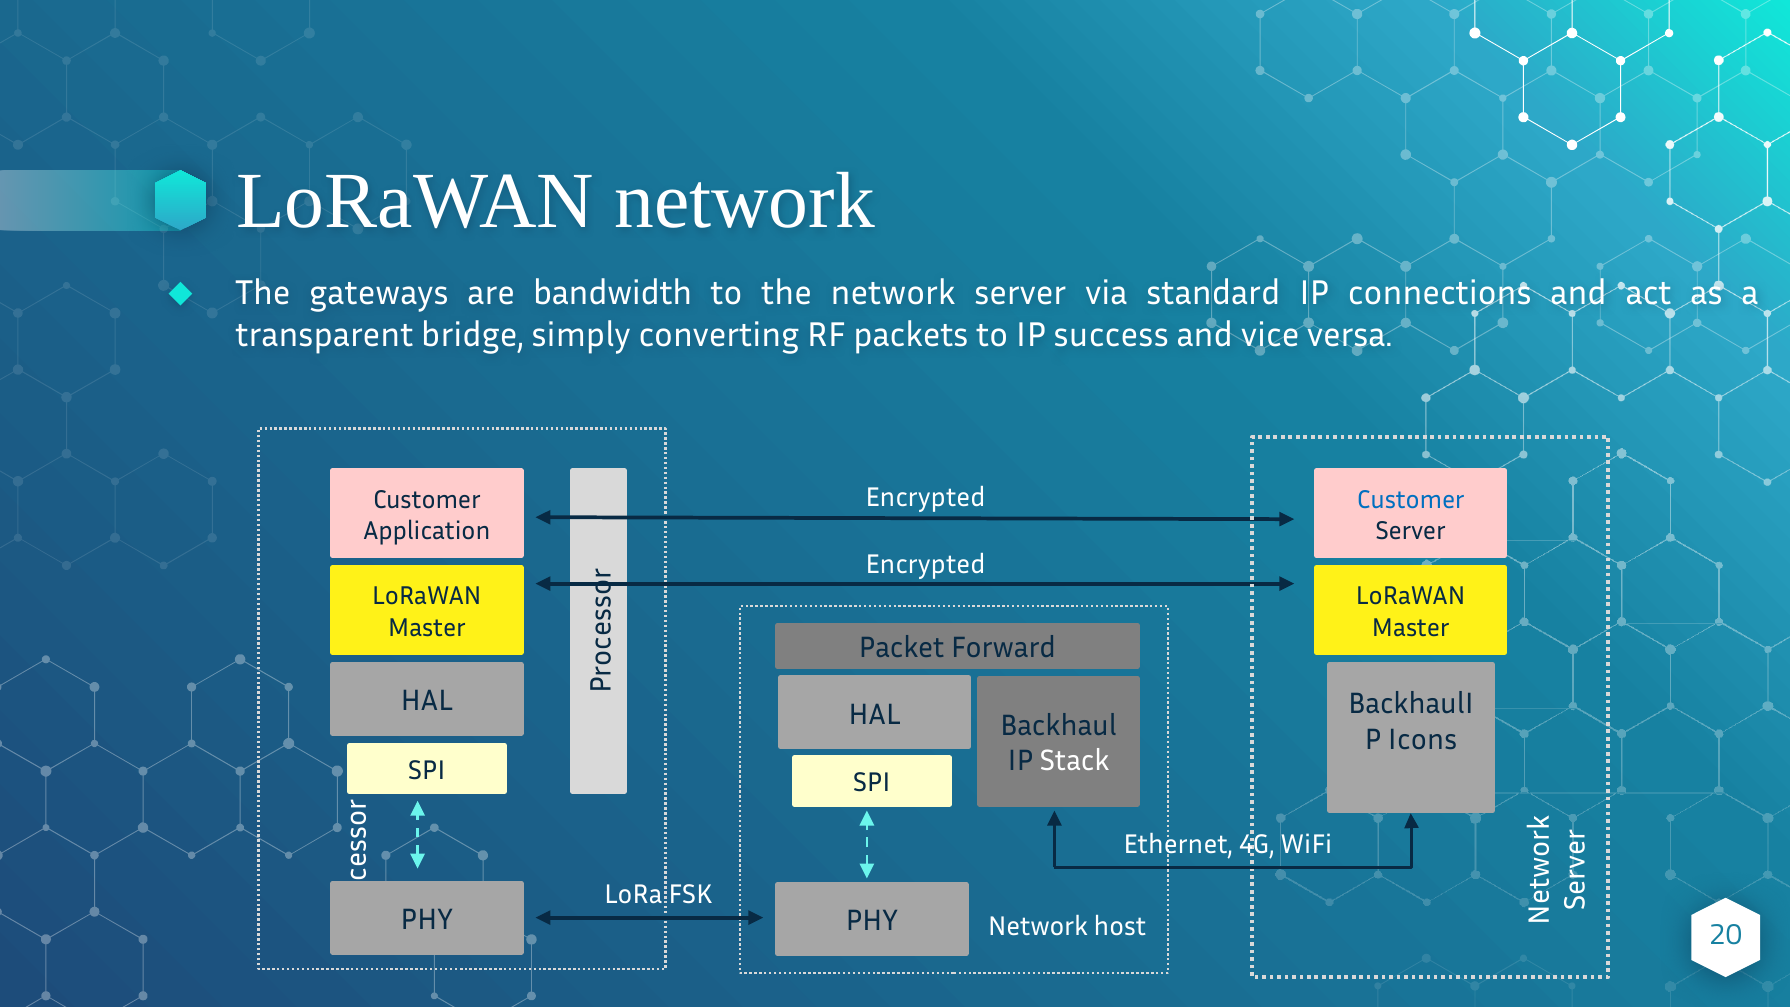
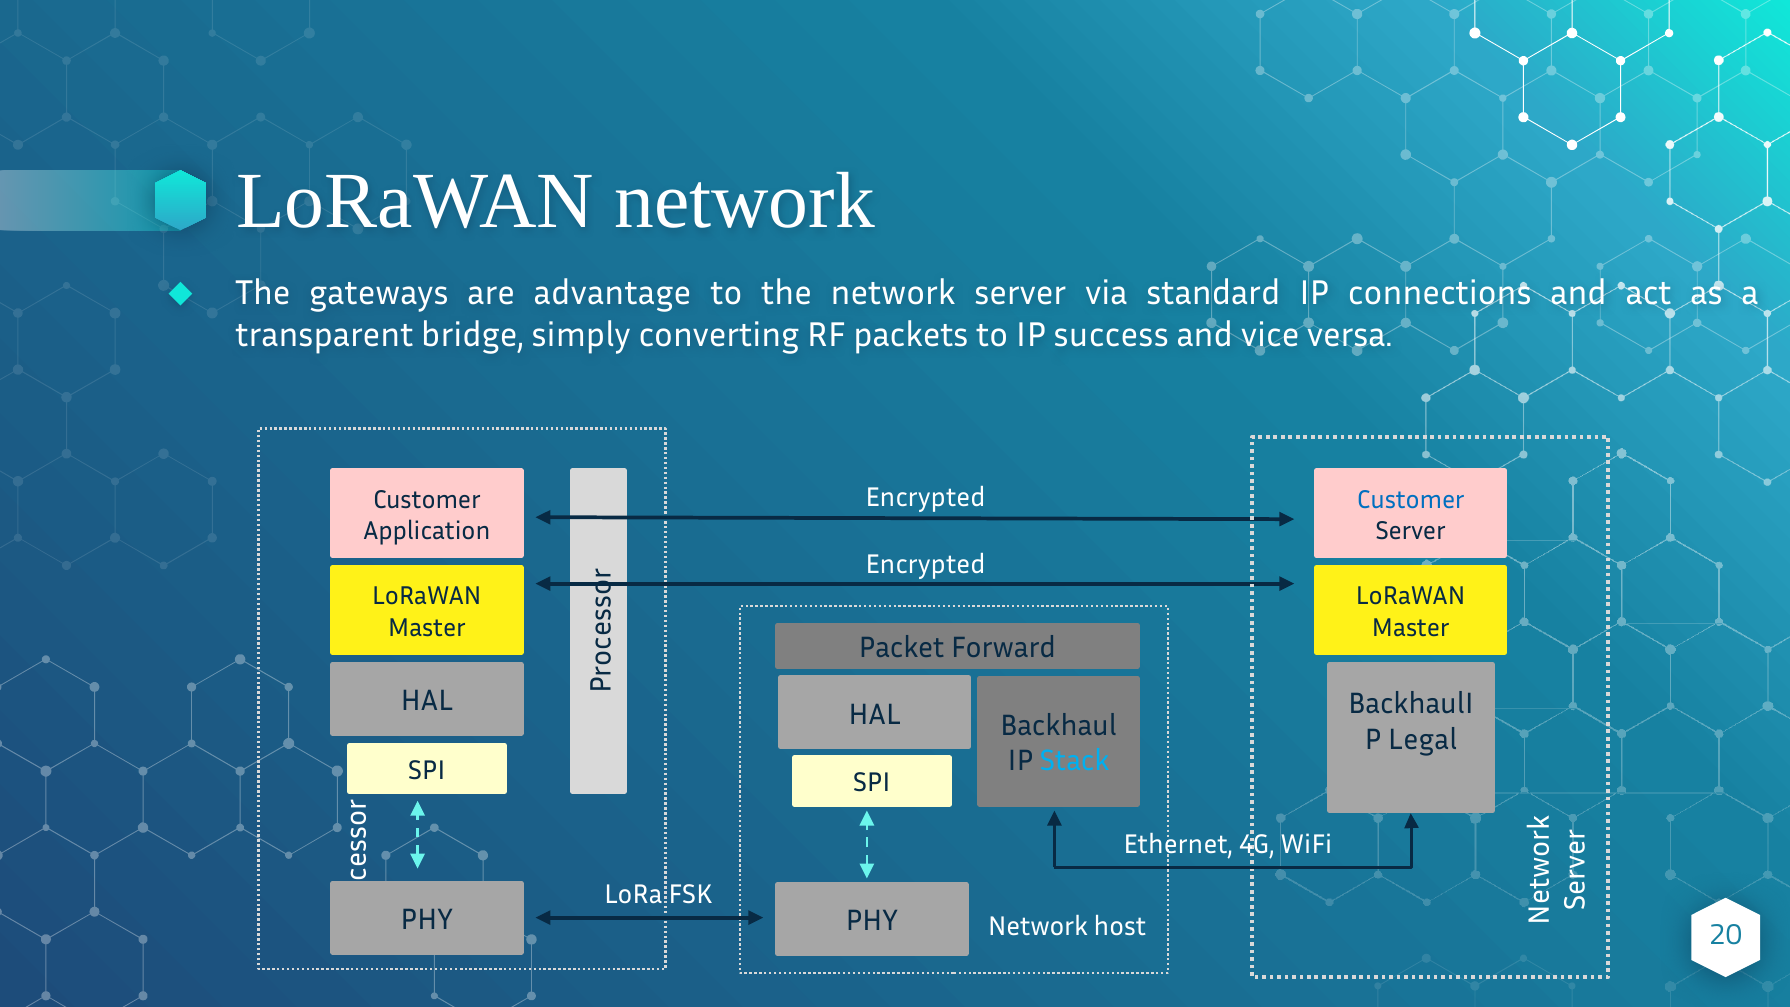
bandwidth: bandwidth -> advantage
Icons: Icons -> Legal
Stack colour: white -> light blue
